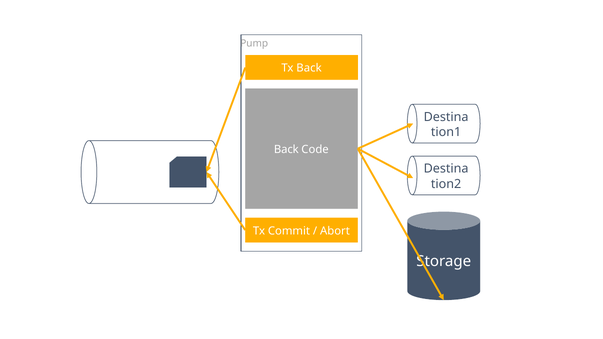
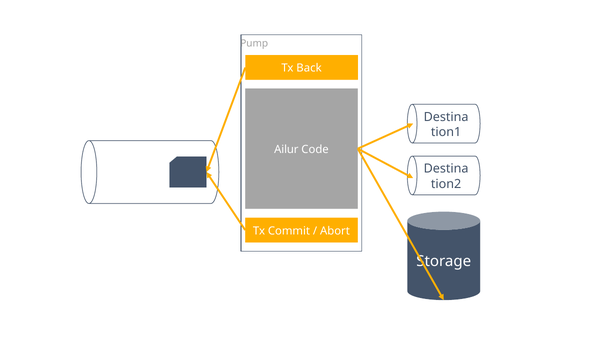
Back at (286, 150): Back -> Ailur
